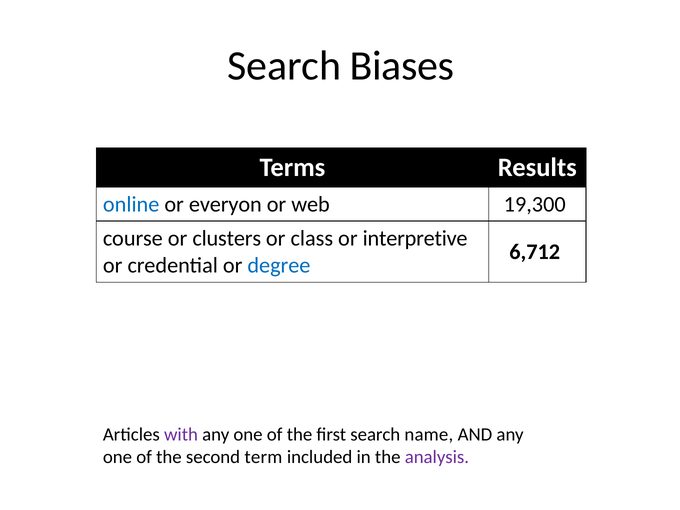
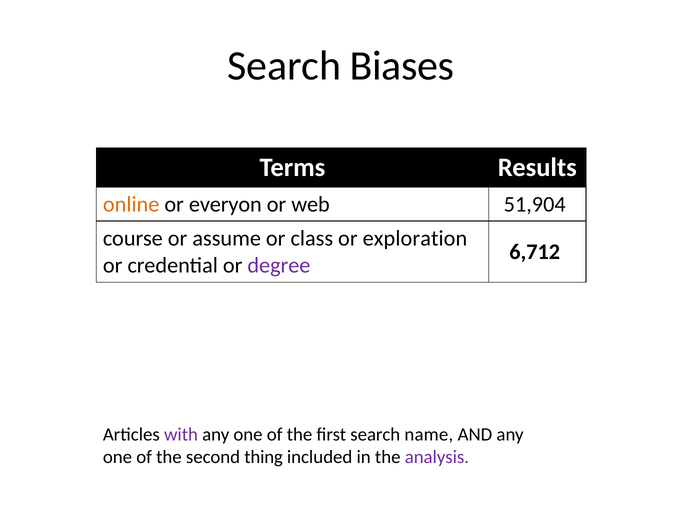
online colour: blue -> orange
19,300: 19,300 -> 51,904
clusters: clusters -> assume
interpretive: interpretive -> exploration
degree colour: blue -> purple
term: term -> thing
